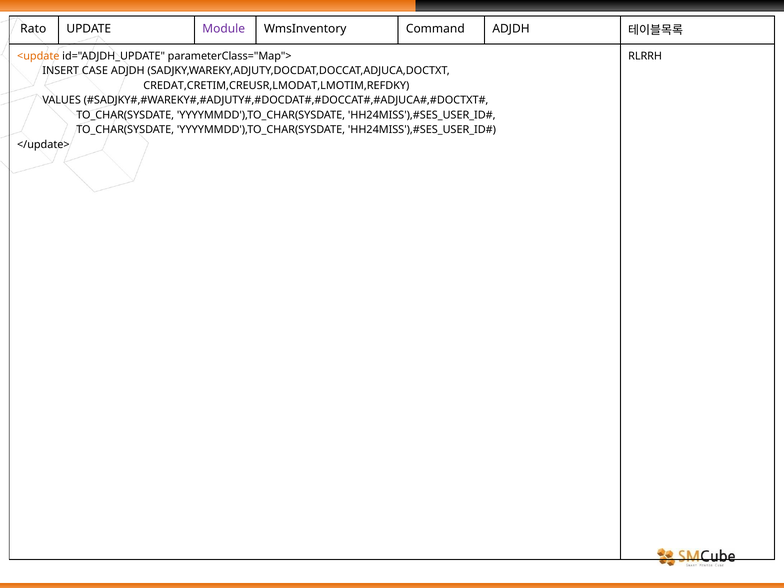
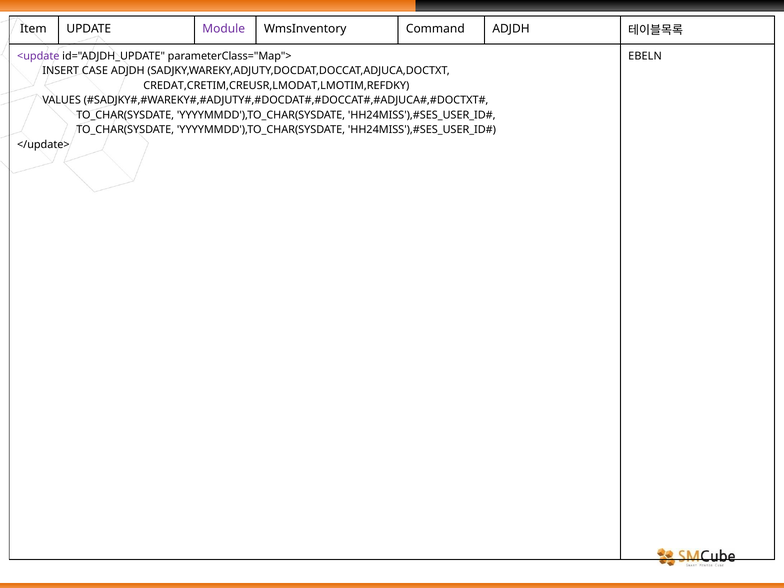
Rato: Rato -> Item
<update colour: orange -> purple
RLRRH: RLRRH -> EBELN
